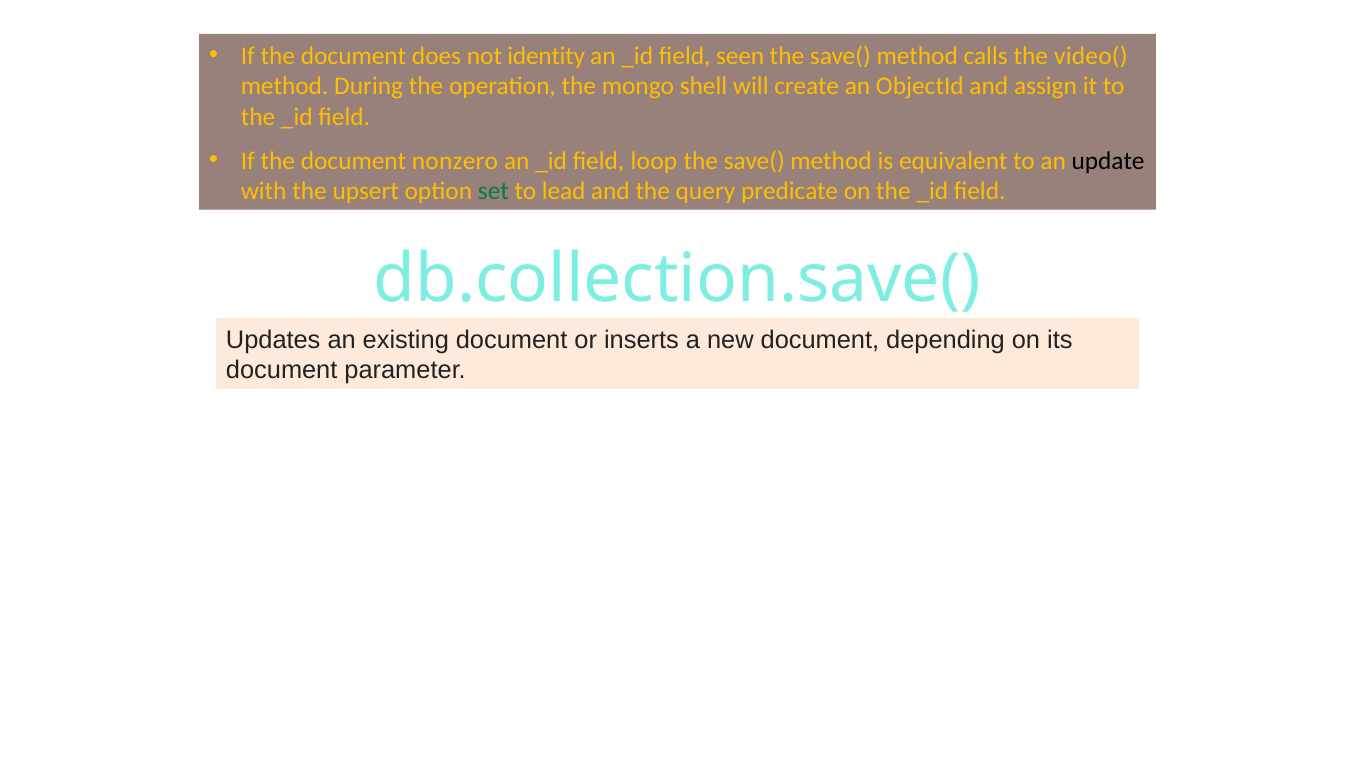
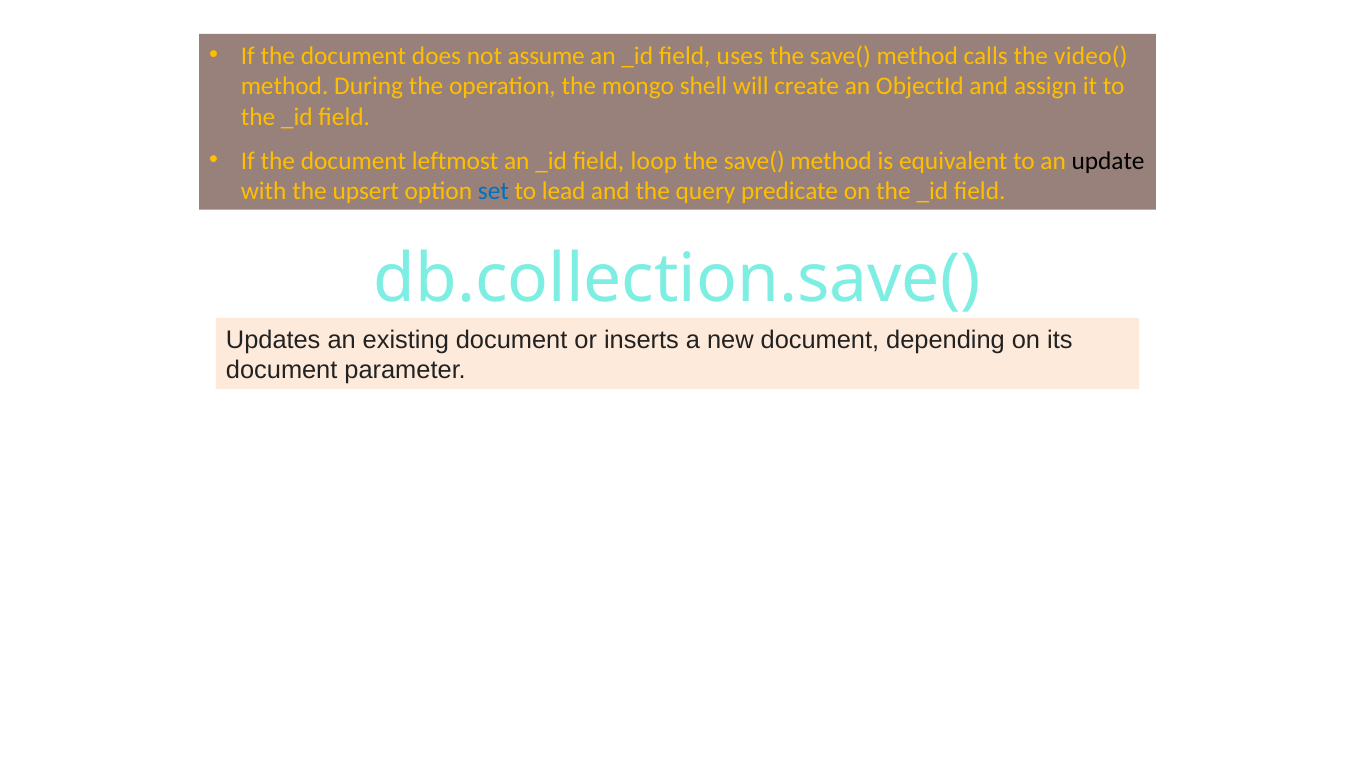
identity: identity -> assume
seen: seen -> uses
nonzero: nonzero -> leftmost
set colour: green -> blue
